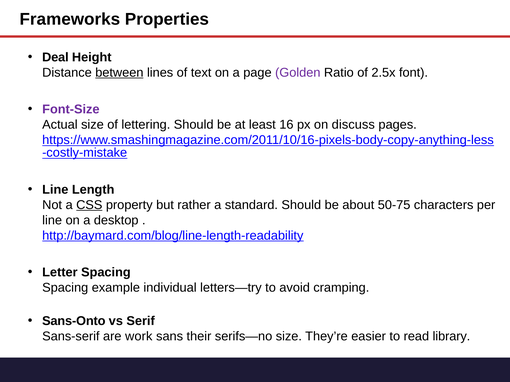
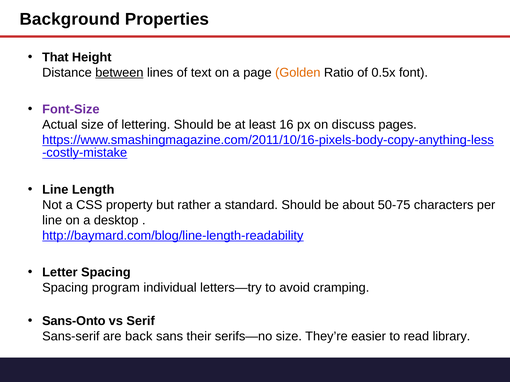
Frameworks: Frameworks -> Background
Deal: Deal -> That
Golden colour: purple -> orange
2.5x: 2.5x -> 0.5x
CSS underline: present -> none
example: example -> program
work: work -> back
